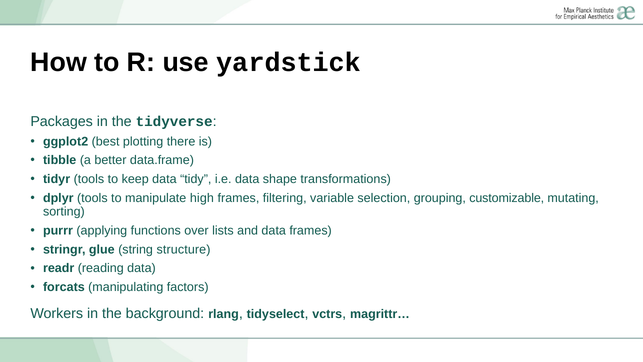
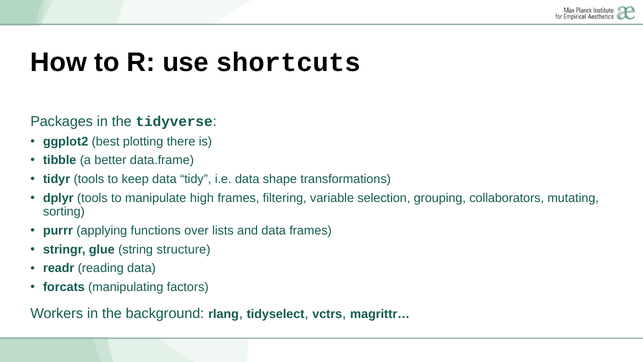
yardstick: yardstick -> shortcuts
customizable: customizable -> collaborators
